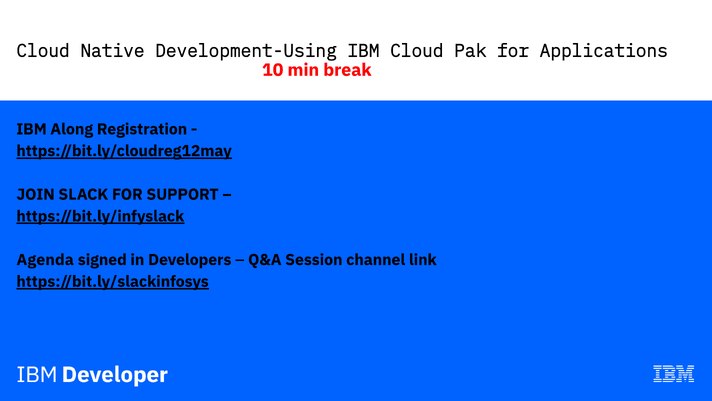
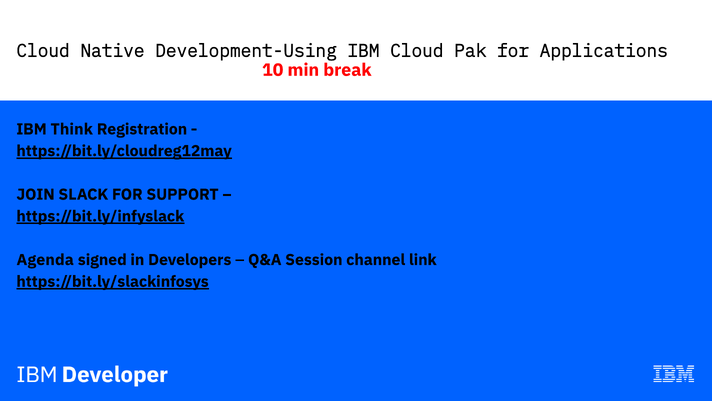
Along: Along -> Think
